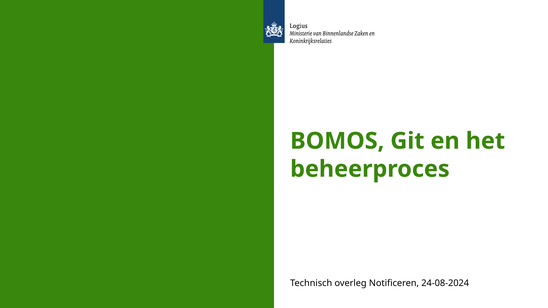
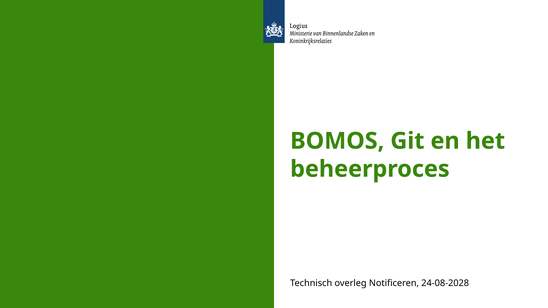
24-08-2024: 24-08-2024 -> 24-08-2028
